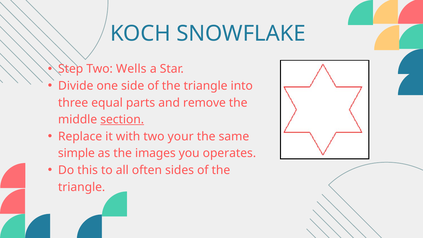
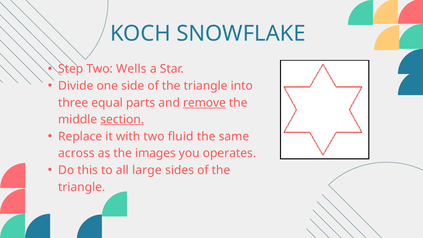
remove underline: none -> present
your: your -> fluid
simple: simple -> across
often: often -> large
